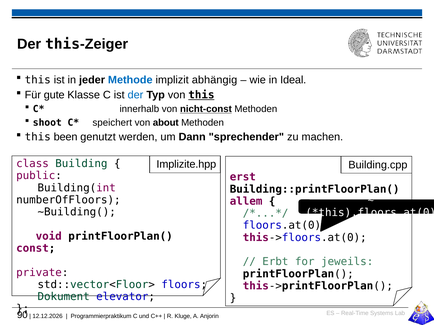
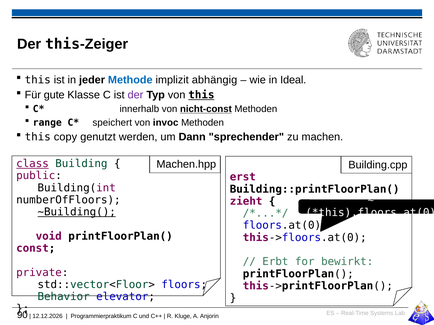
der at (135, 95) colour: blue -> purple
shoot: shoot -> range
about: about -> invoc
been: been -> copy
class underline: none -> present
Implizite.hpp: Implizite.hpp -> Machen.hpp
allem: allem -> zieht
~Building( underline: none -> present
jeweils: jeweils -> bewirkt
Dokument: Dokument -> Behavior
